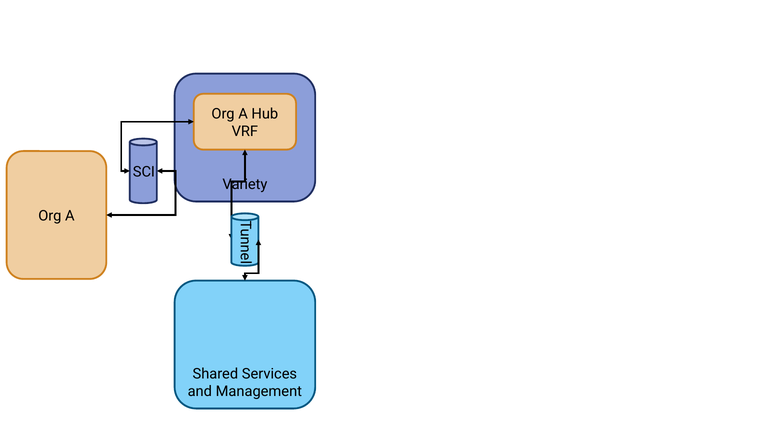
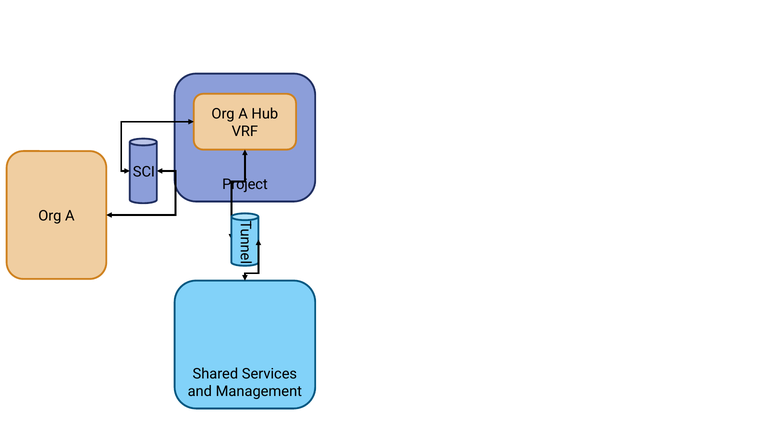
Variety: Variety -> Project
